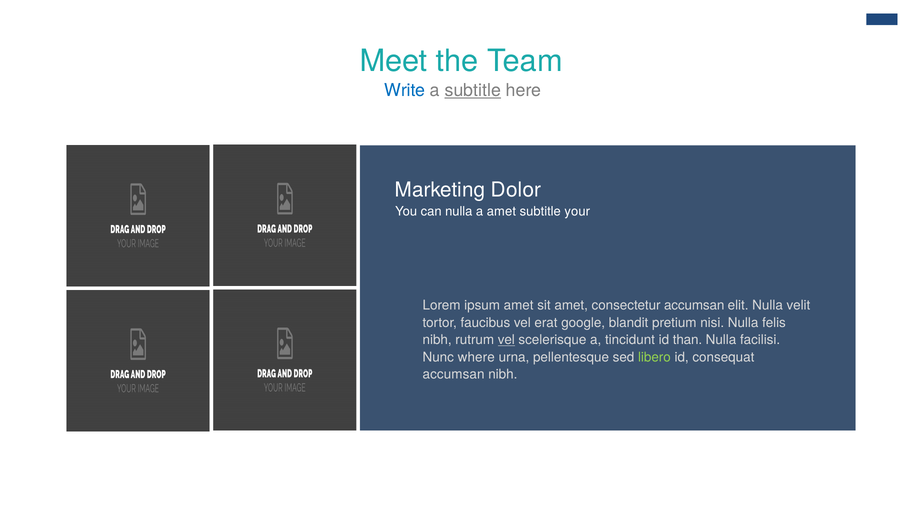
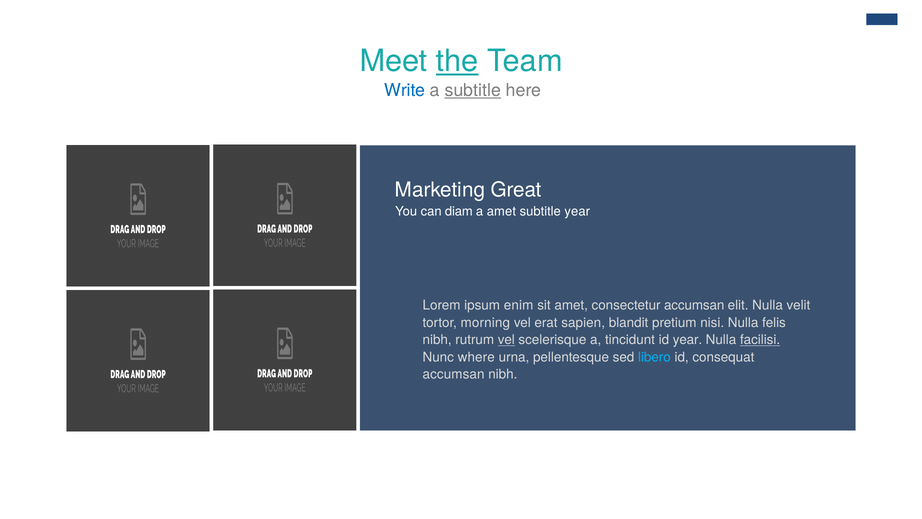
the underline: none -> present
Dolor: Dolor -> Great
can nulla: nulla -> diam
subtitle your: your -> year
ipsum amet: amet -> enim
faucibus: faucibus -> morning
google: google -> sapien
id than: than -> year
facilisi underline: none -> present
libero colour: light green -> light blue
